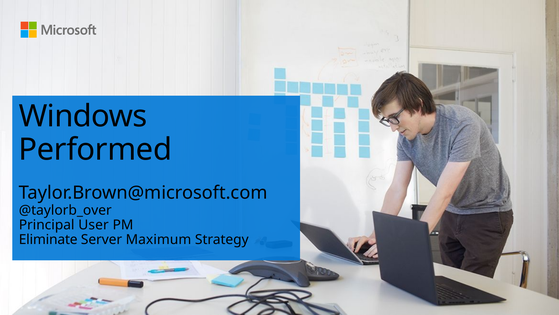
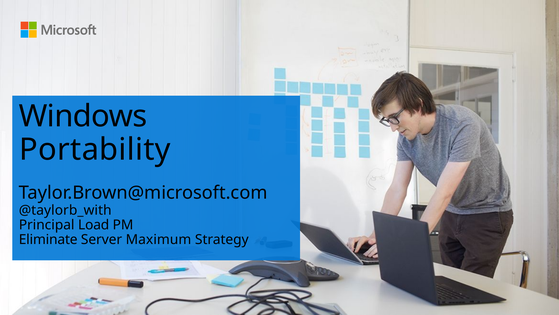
Performed: Performed -> Portability
@taylorb_over: @taylorb_over -> @taylorb_with
User: User -> Load
